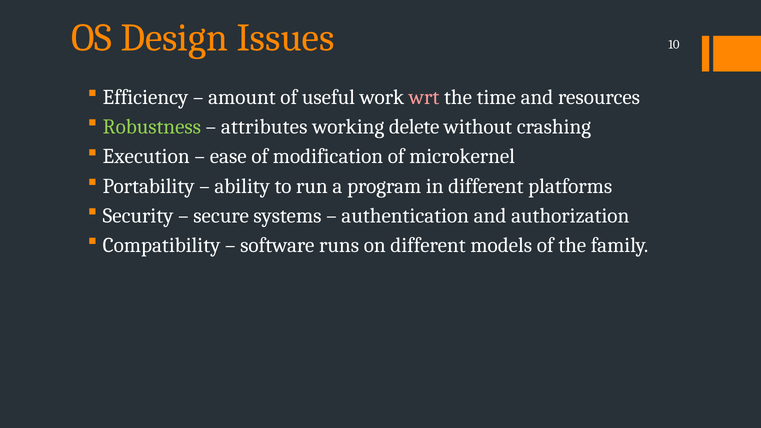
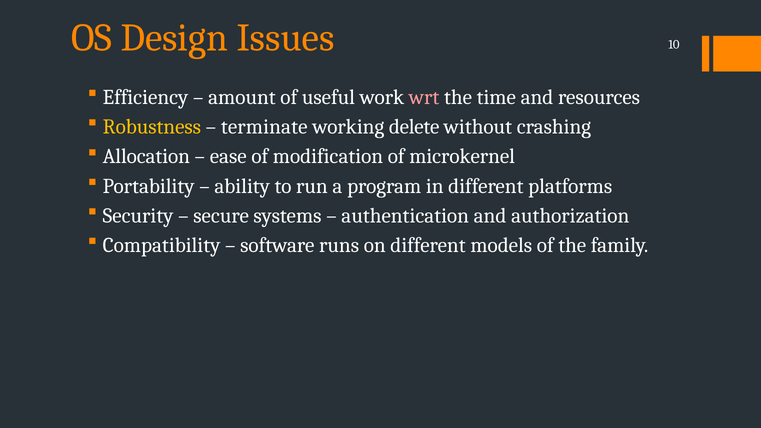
Robustness colour: light green -> yellow
attributes: attributes -> terminate
Execution: Execution -> Allocation
